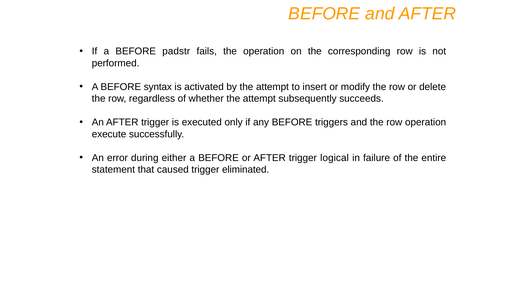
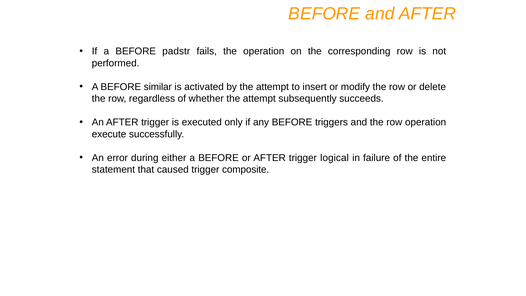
syntax: syntax -> similar
eliminated: eliminated -> composite
